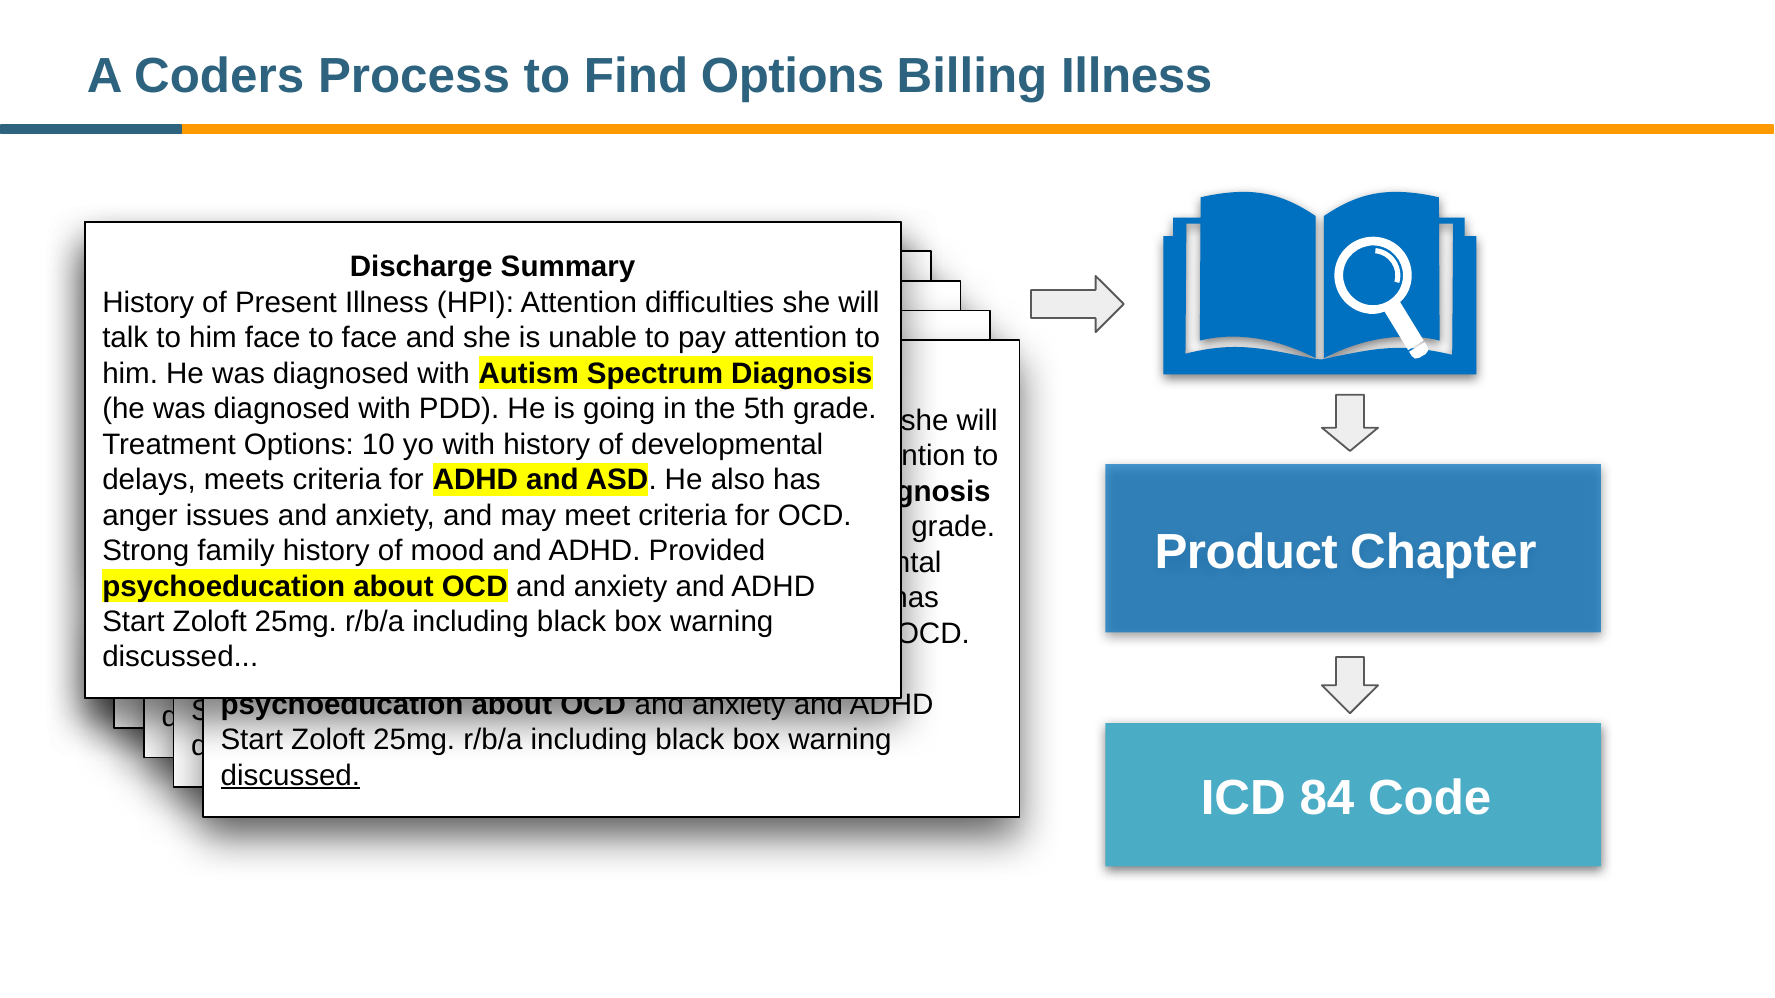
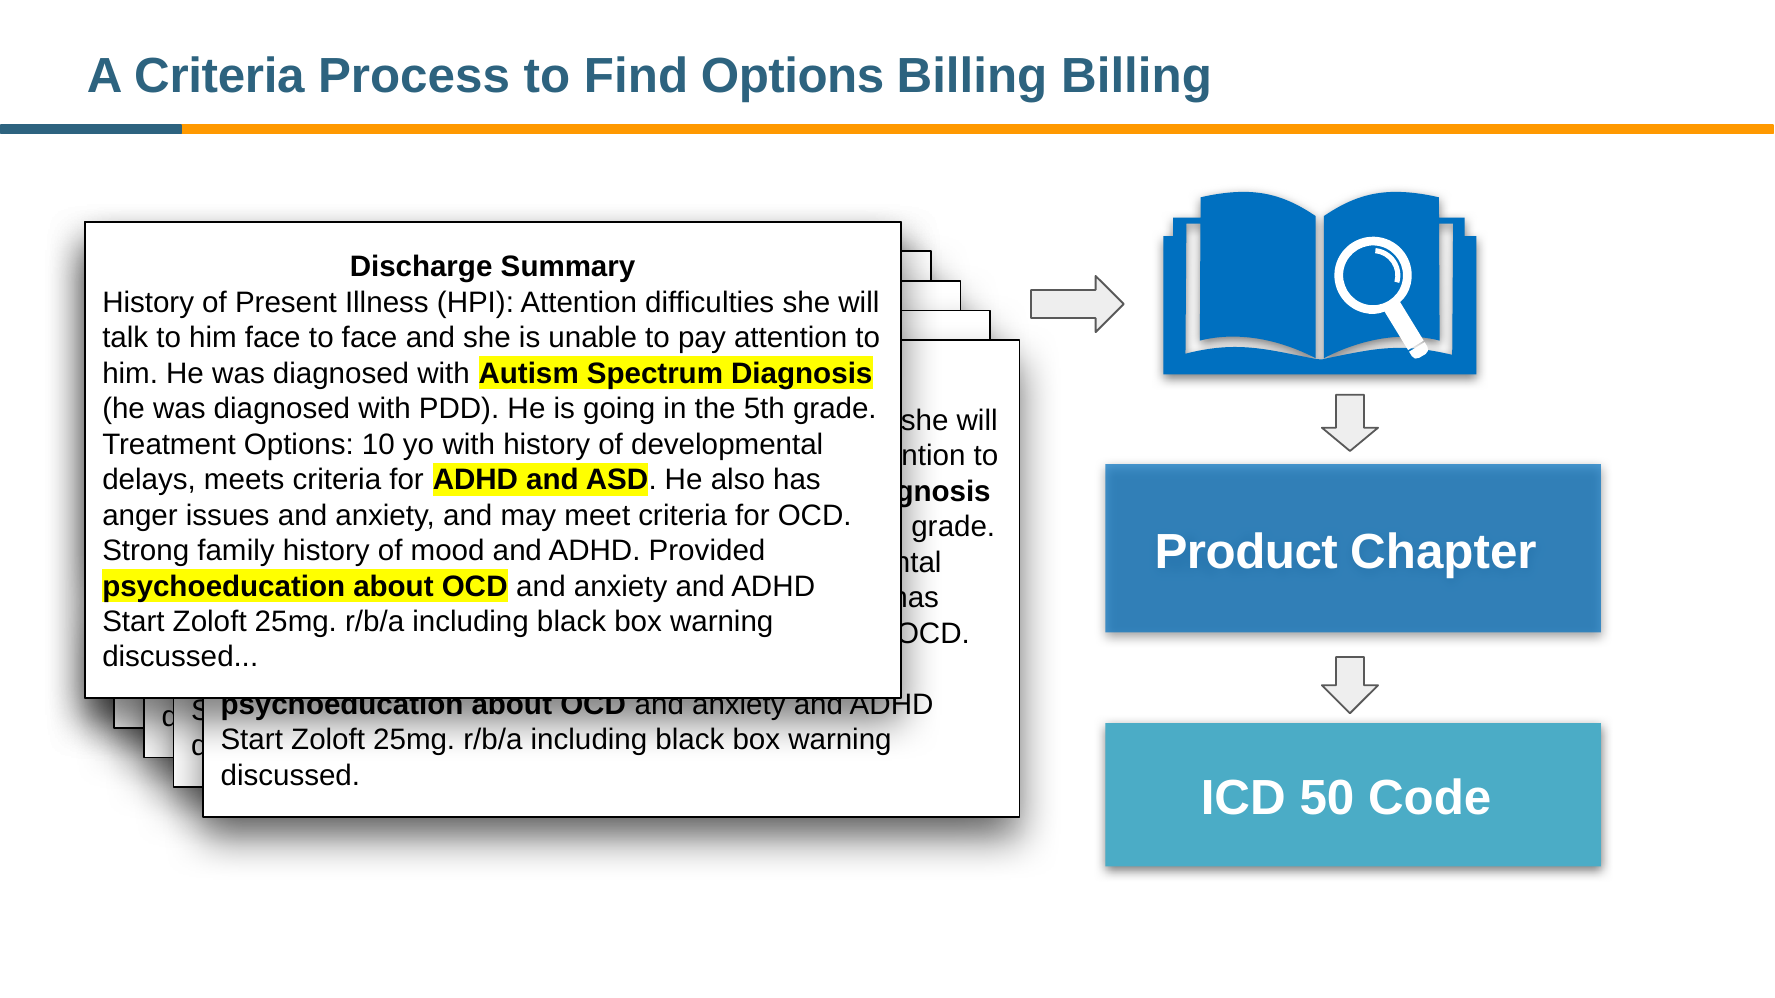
A Coders: Coders -> Criteria
Billing Illness: Illness -> Billing
discussed at (290, 776) underline: present -> none
84: 84 -> 50
